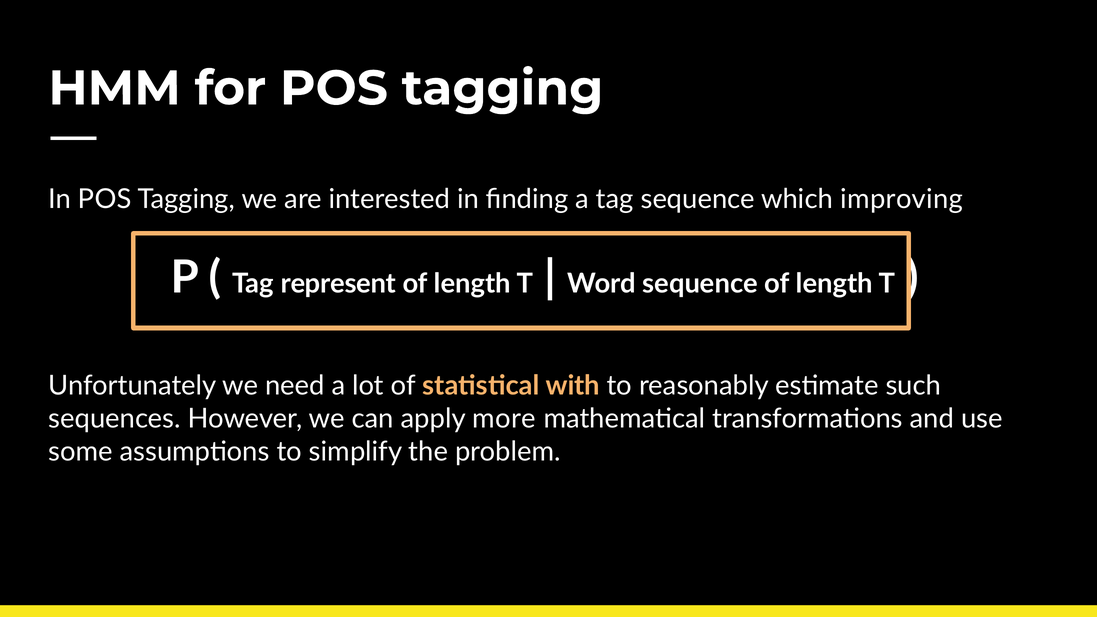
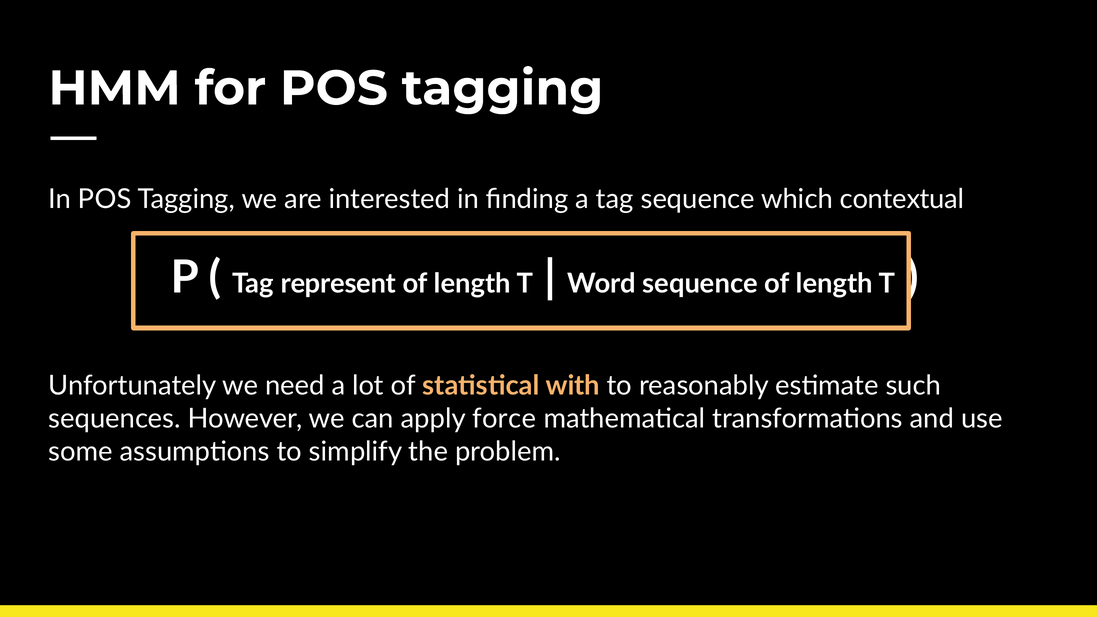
improving: improving -> contextual
more: more -> force
